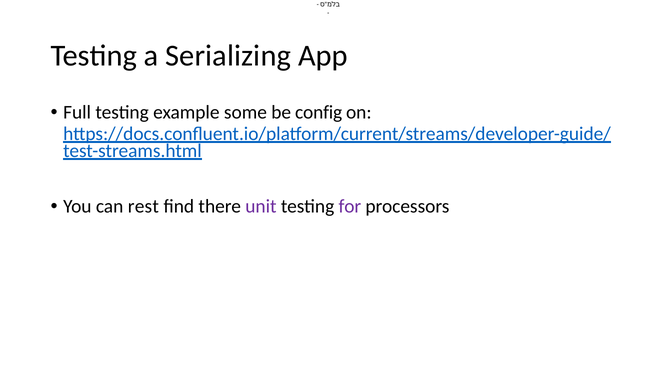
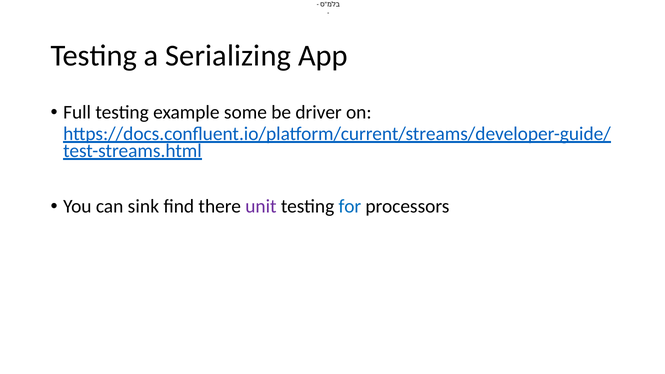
config: config -> driver
rest: rest -> sink
for colour: purple -> blue
